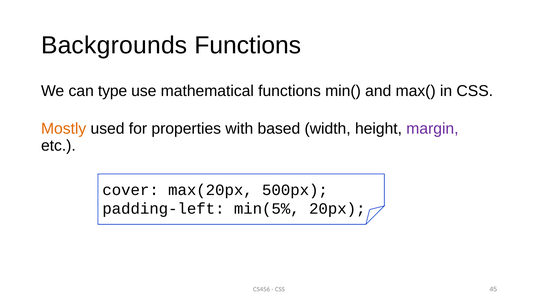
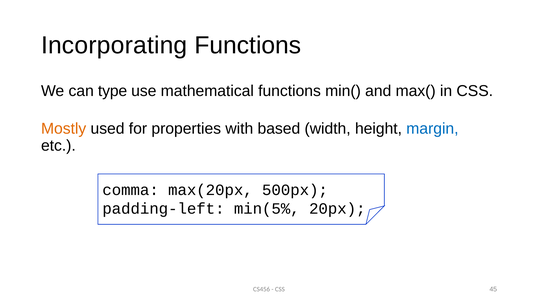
Backgrounds: Backgrounds -> Incorporating
margin colour: purple -> blue
cover: cover -> comma
